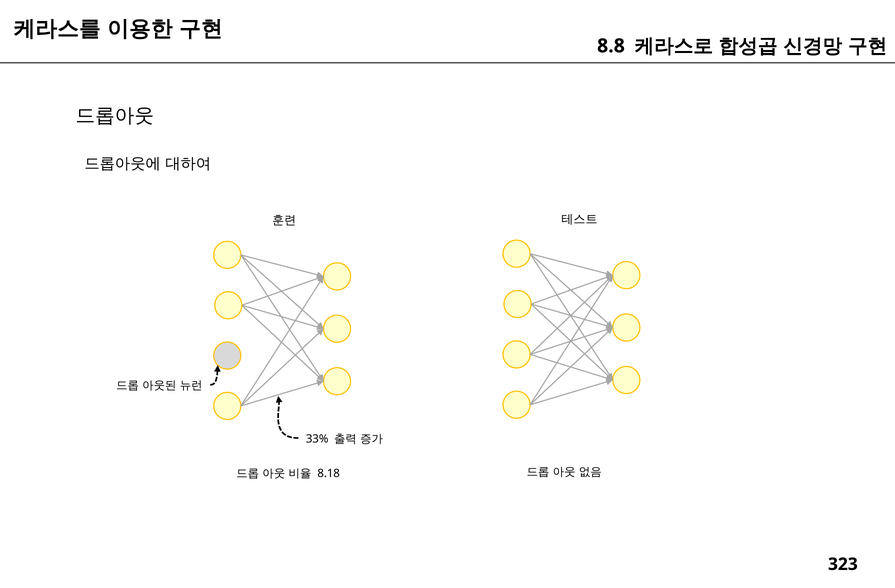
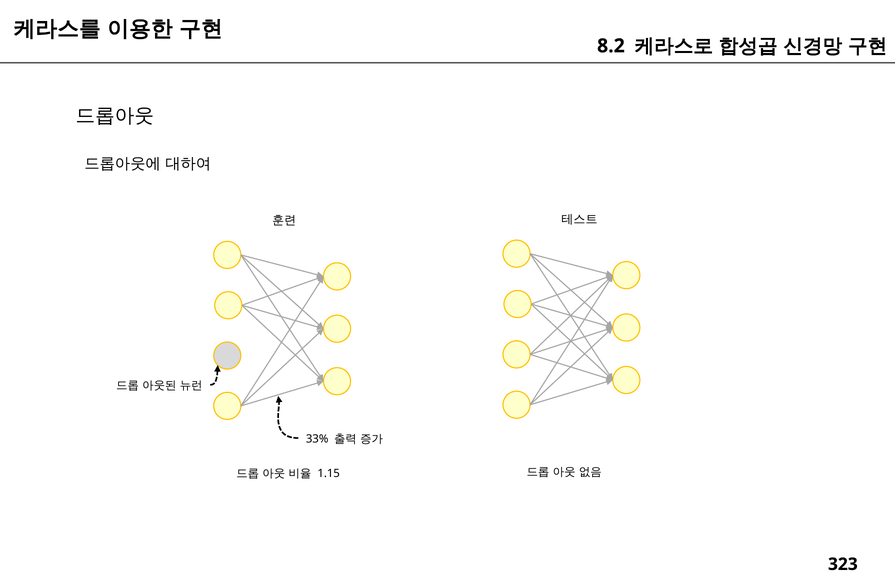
8.8: 8.8 -> 8.2
8.18: 8.18 -> 1.15
